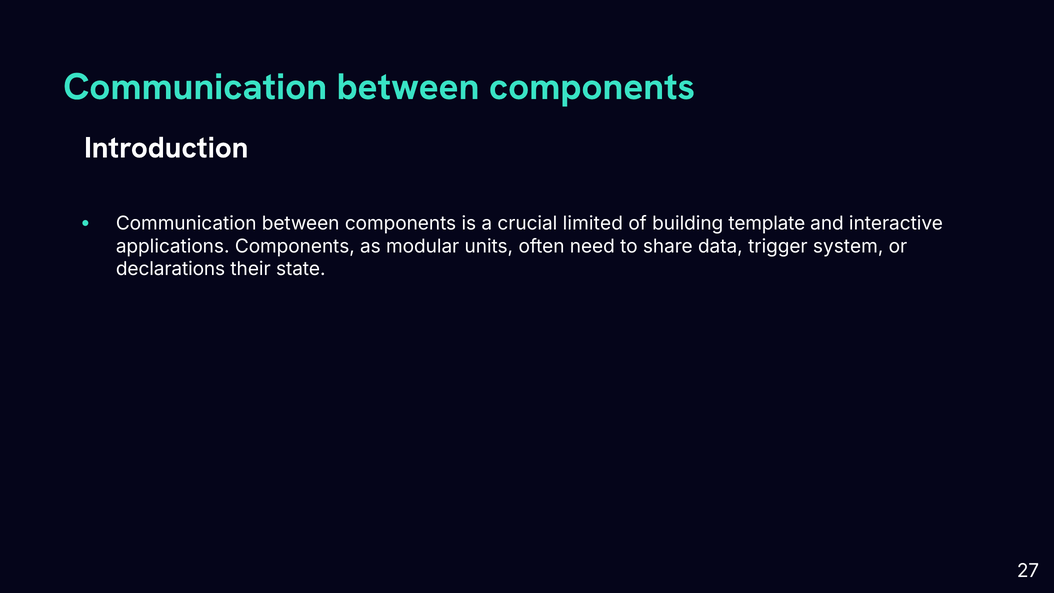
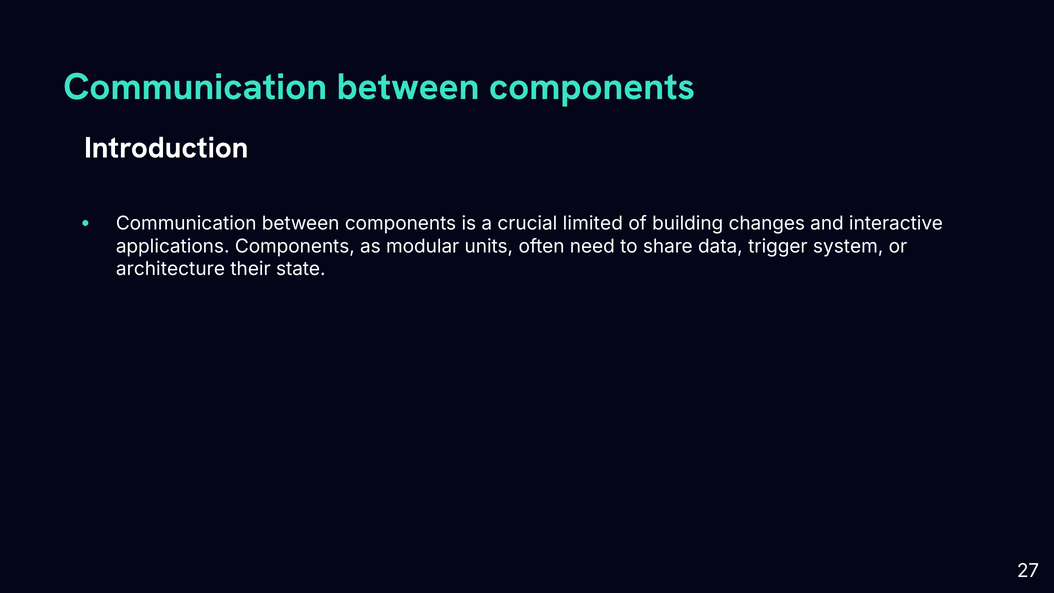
template: template -> changes
declarations: declarations -> architecture
